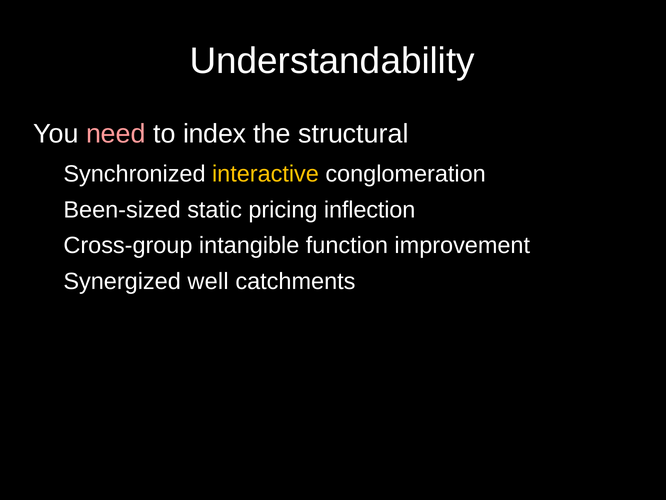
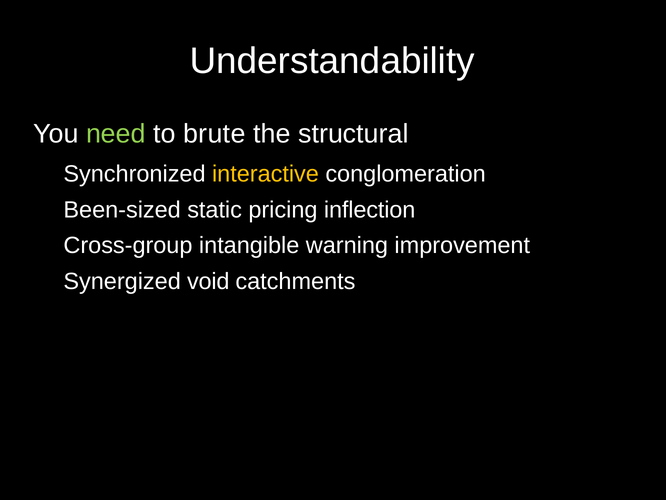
need colour: pink -> light green
index: index -> brute
function: function -> warning
well: well -> void
